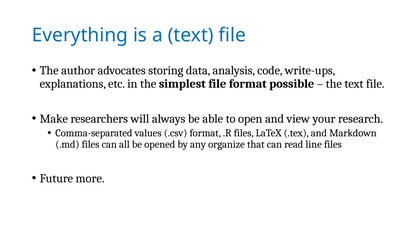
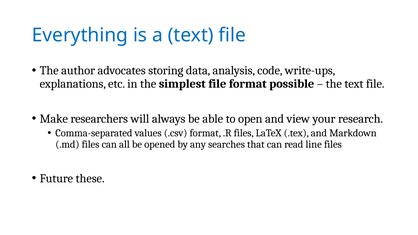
organize: organize -> searches
more: more -> these
